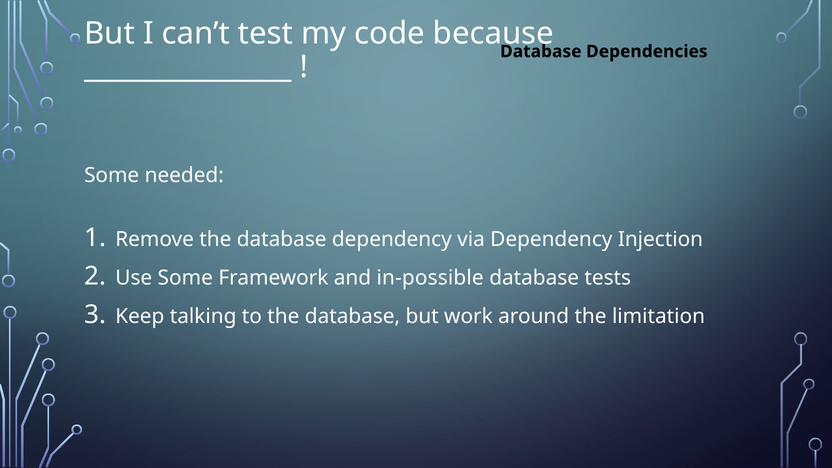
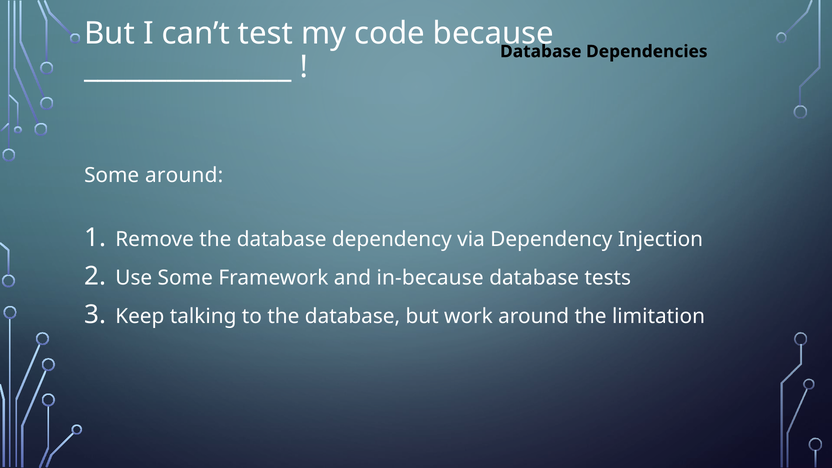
Some needed: needed -> around
in-possible: in-possible -> in-because
